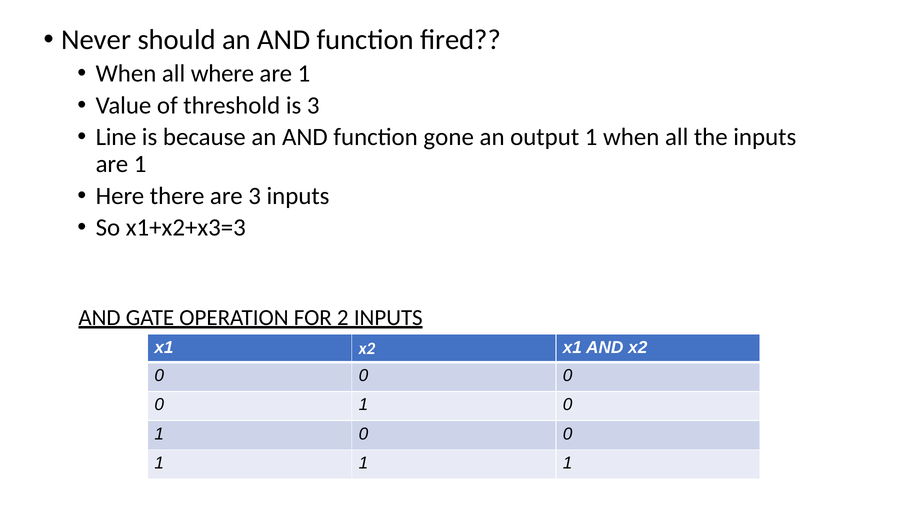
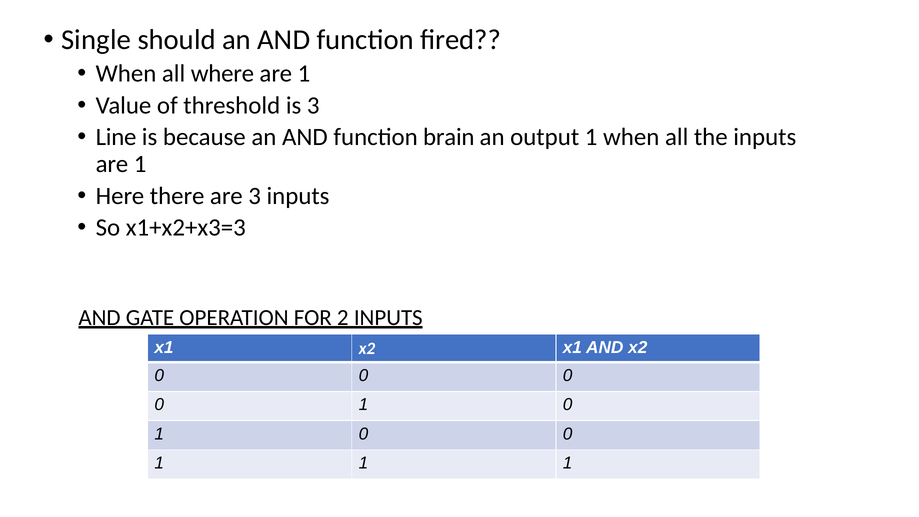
Never: Never -> Single
gone: gone -> brain
